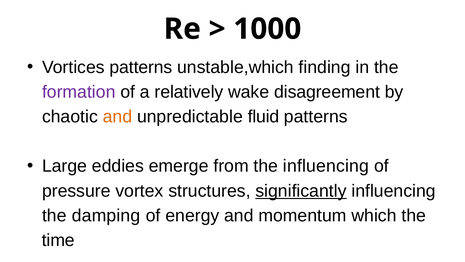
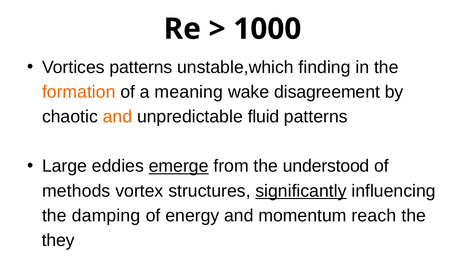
formation colour: purple -> orange
relatively: relatively -> meaning
emerge underline: none -> present
the influencing: influencing -> understood
pressure: pressure -> methods
which: which -> reach
time: time -> they
